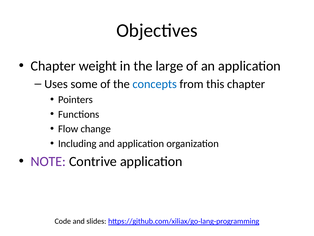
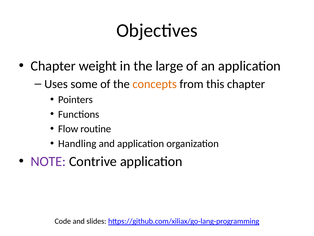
concepts colour: blue -> orange
change: change -> routine
Including: Including -> Handling
